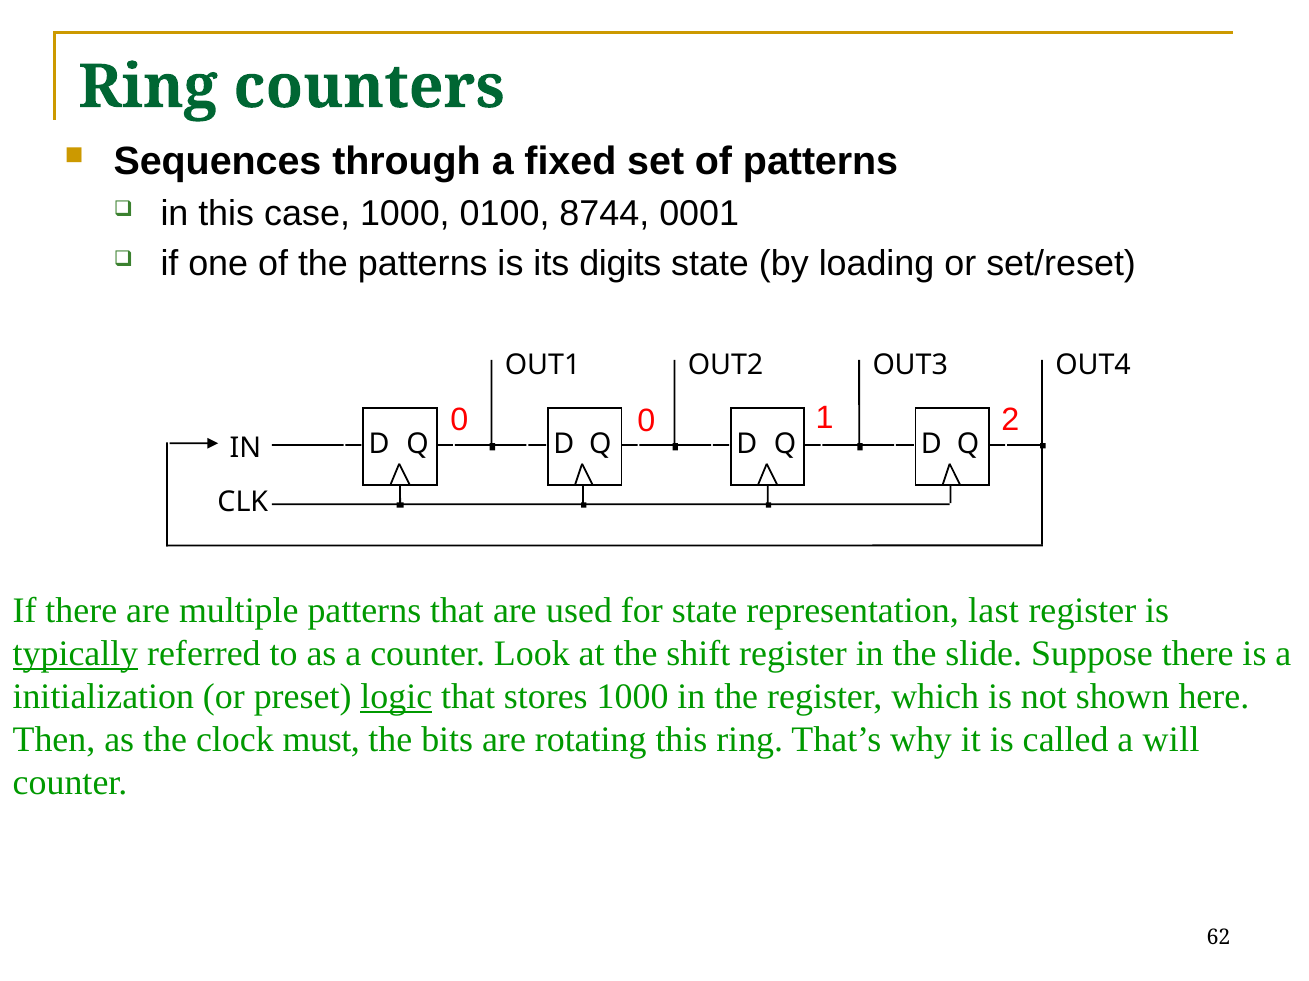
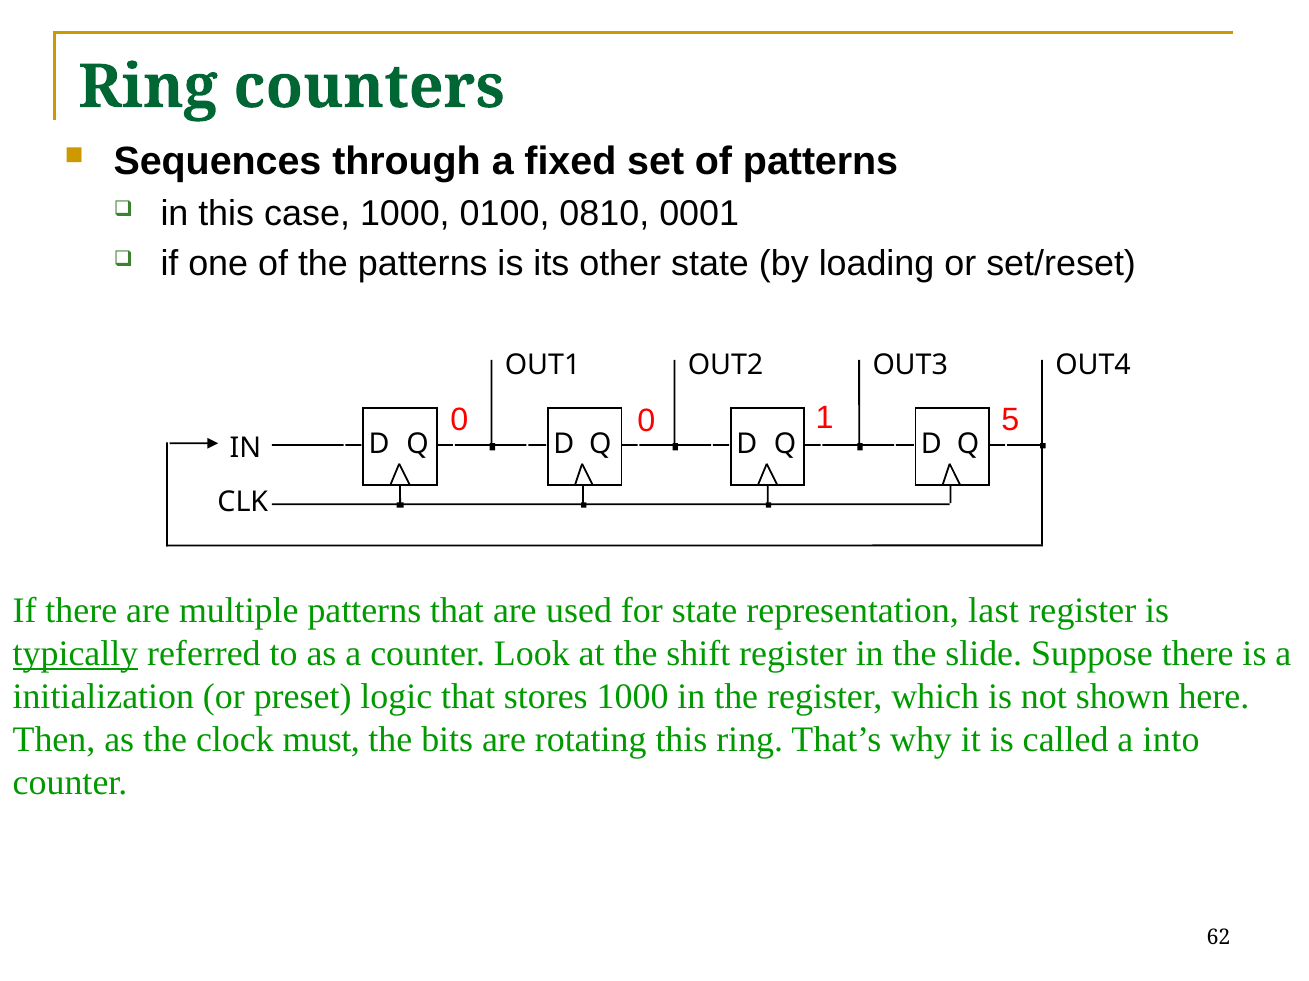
8744: 8744 -> 0810
digits: digits -> other
2: 2 -> 5
logic underline: present -> none
will: will -> into
